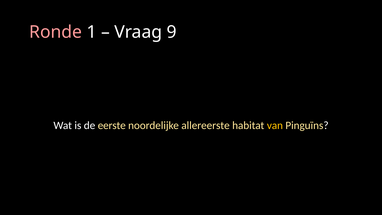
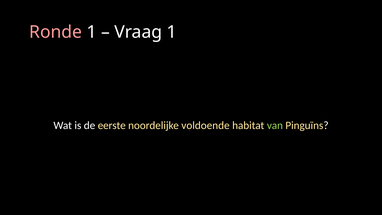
Vraag 9: 9 -> 1
allereerste: allereerste -> voldoende
van colour: yellow -> light green
